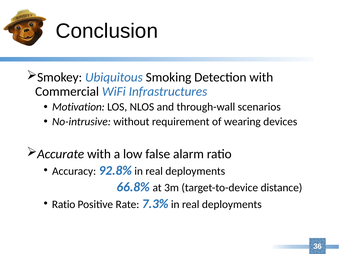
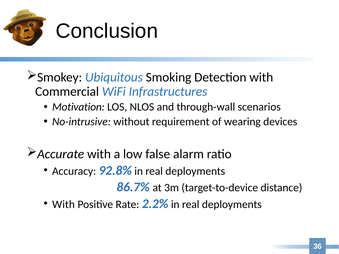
66.8%: 66.8% -> 86.7%
Ratio at (64, 205): Ratio -> With
7.3%: 7.3% -> 2.2%
